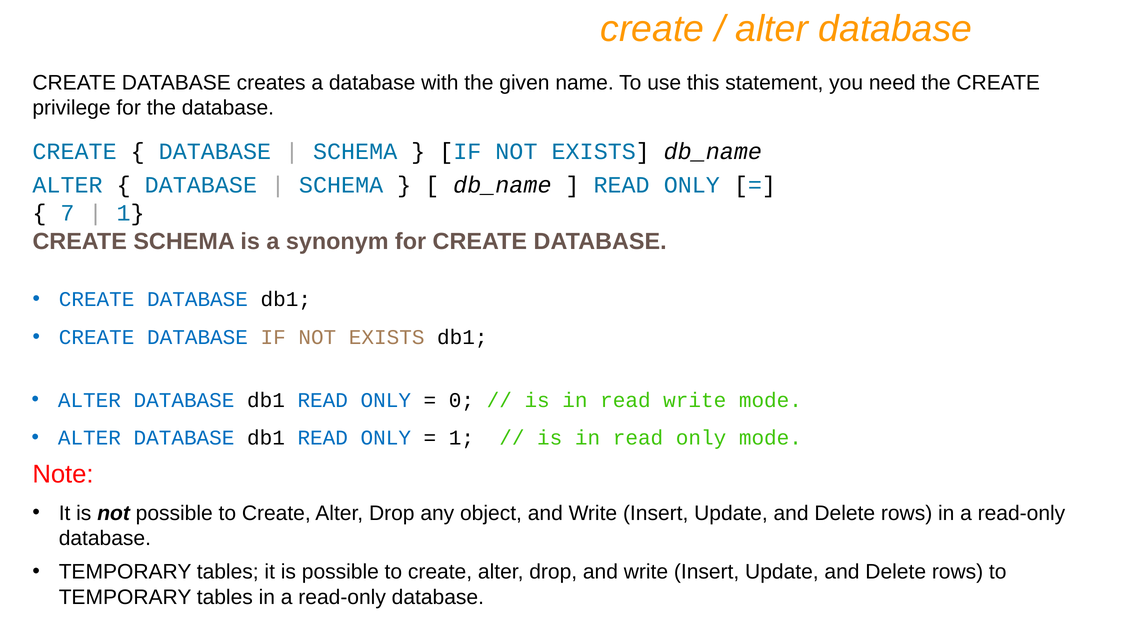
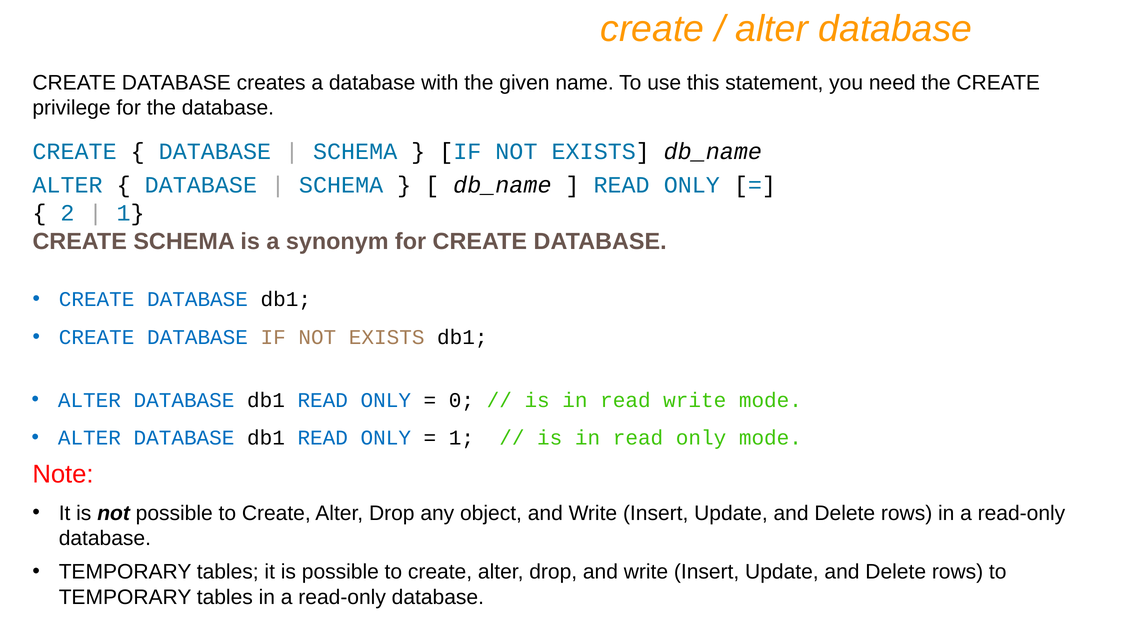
7: 7 -> 2
